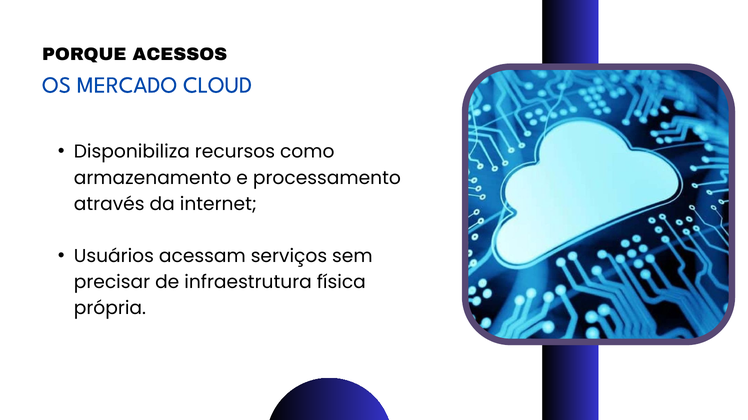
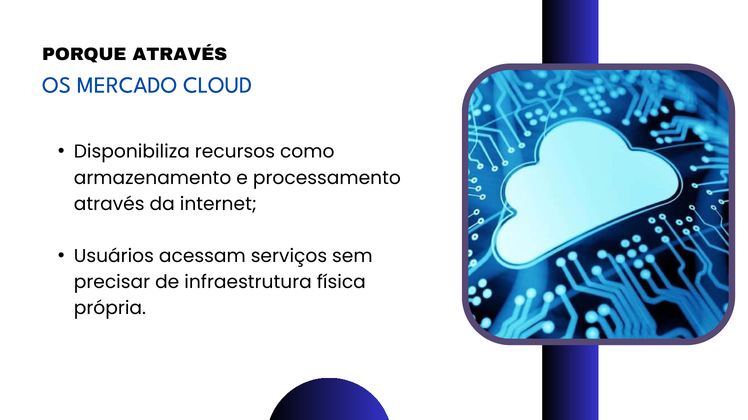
PORQUE ACESSOS: ACESSOS -> ATRAVÉS
